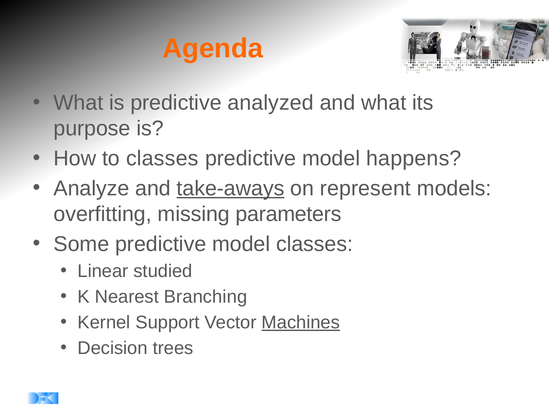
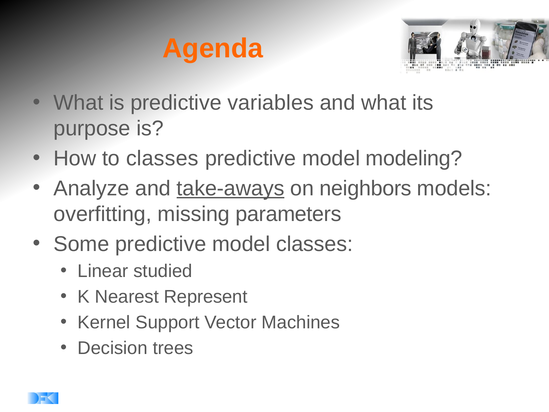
analyzed: analyzed -> variables
happens: happens -> modeling
represent: represent -> neighbors
Branching: Branching -> Represent
Machines underline: present -> none
